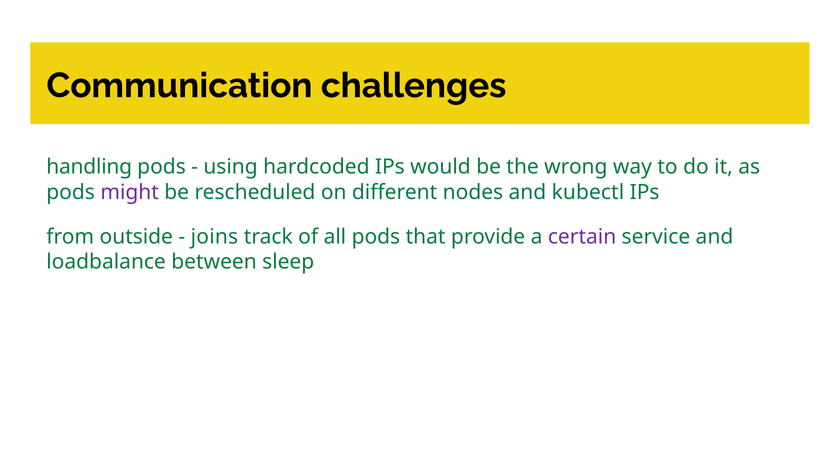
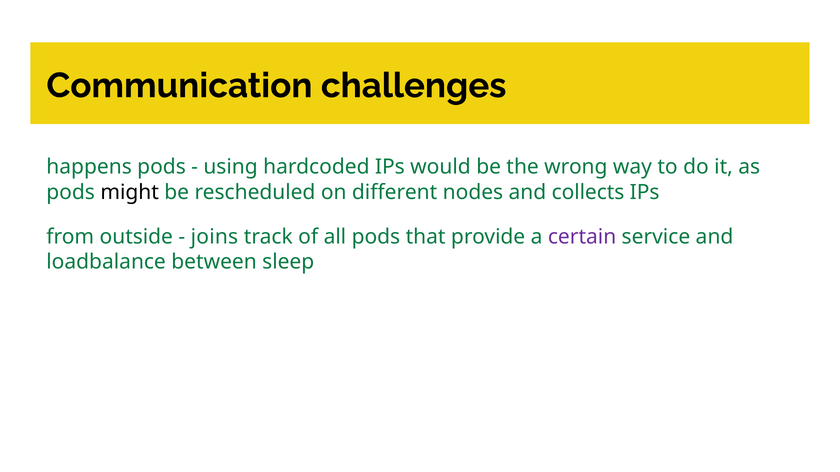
handling: handling -> happens
might colour: purple -> black
kubectl: kubectl -> collects
